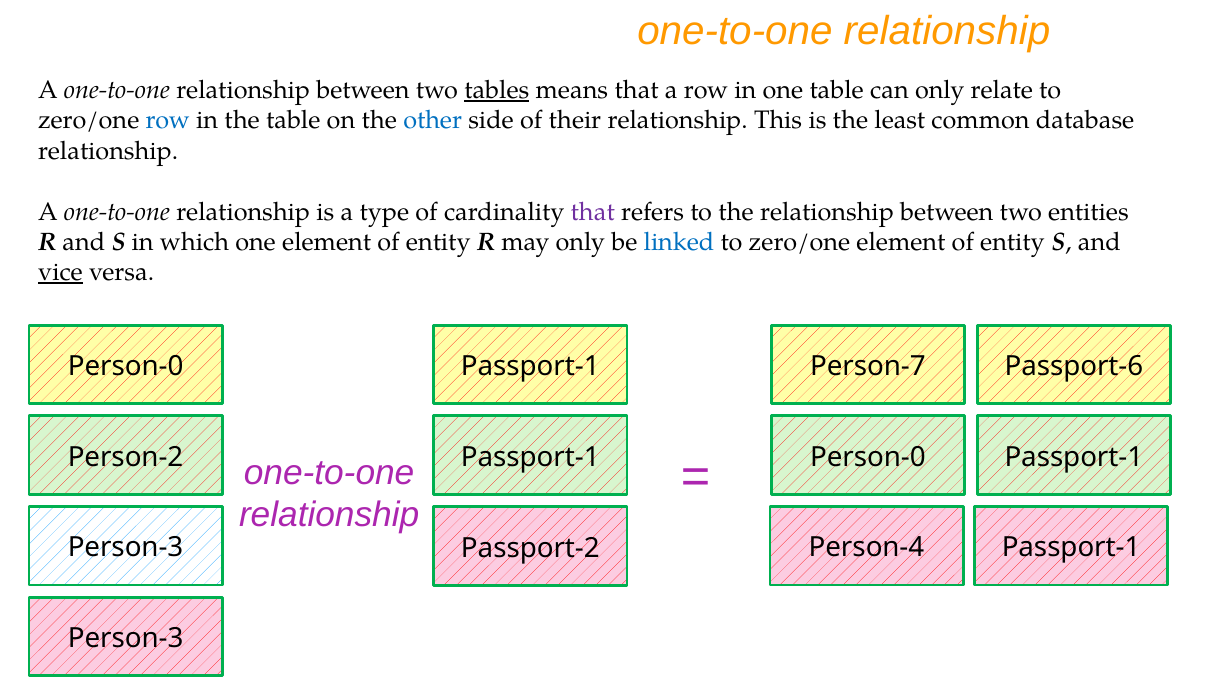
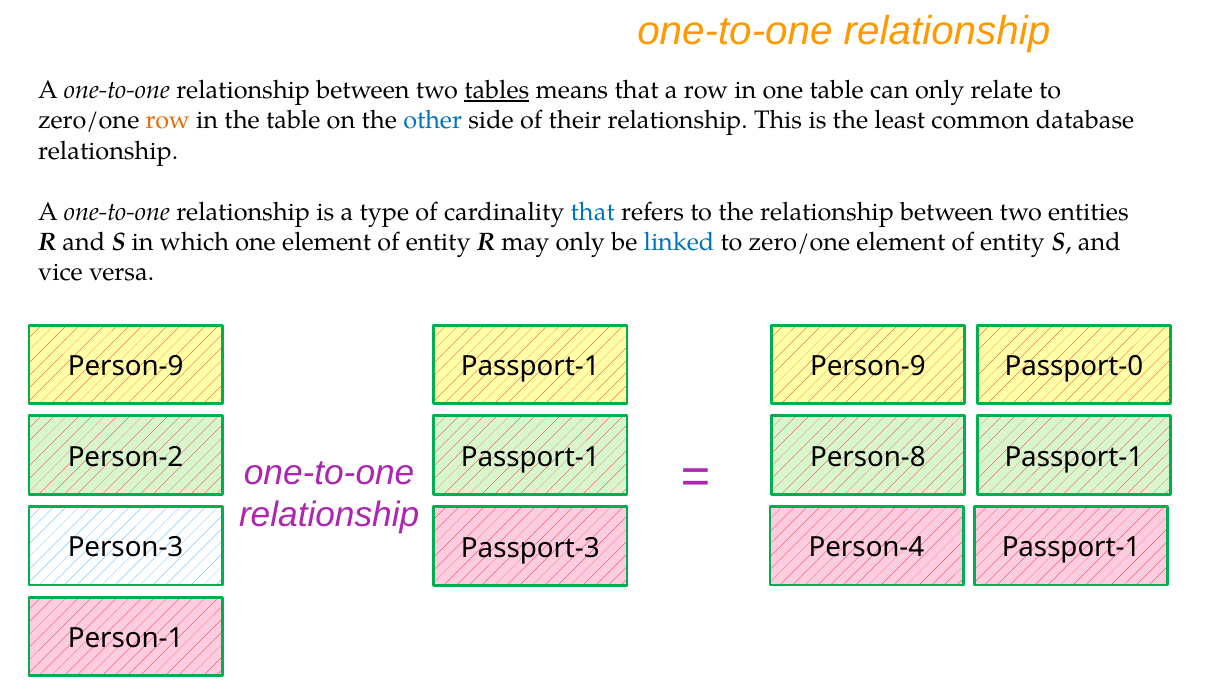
row at (168, 120) colour: blue -> orange
that at (593, 212) colour: purple -> blue
vice underline: present -> none
Person-0 at (126, 367): Person-0 -> Person-9
Passport-1 Person-7: Person-7 -> Person-9
Passport-6: Passport-6 -> Passport-0
Passport-1 Person-0: Person-0 -> Person-8
Passport-2: Passport-2 -> Passport-3
Person-3 at (126, 639): Person-3 -> Person-1
